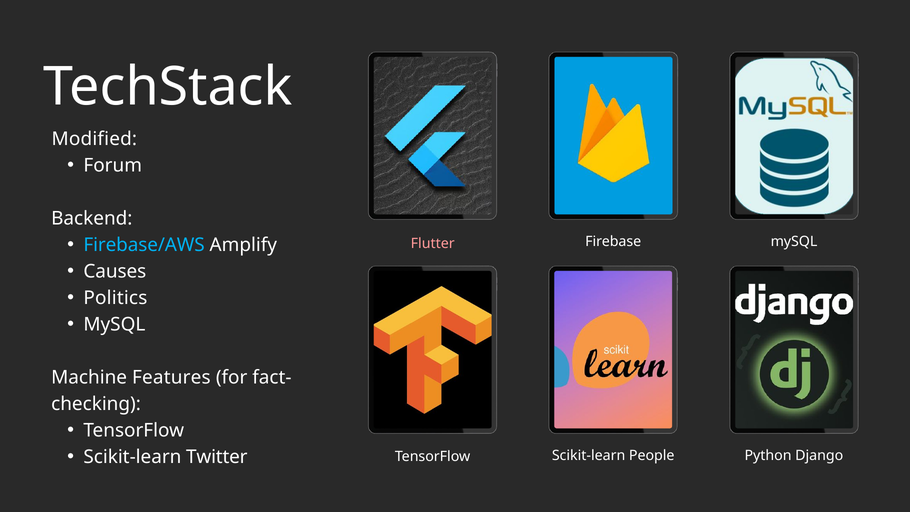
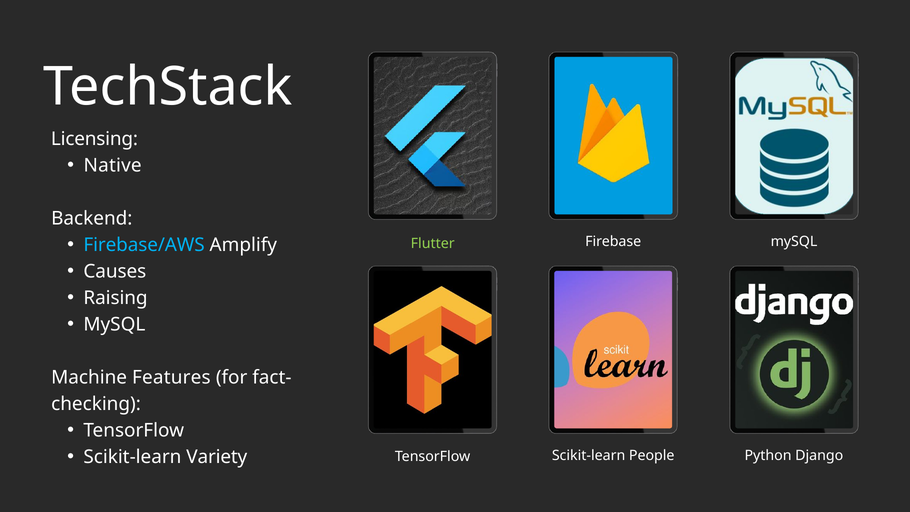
Modified: Modified -> Licensing
Forum: Forum -> Native
Flutter colour: pink -> light green
Politics: Politics -> Raising
Twitter: Twitter -> Variety
